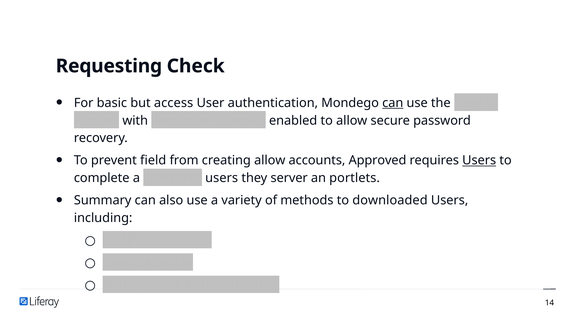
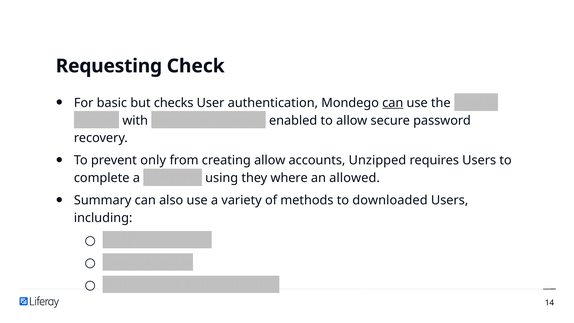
access: access -> checks
field: field -> only
Approved: Approved -> Unzipped
Users at (479, 160) underline: present -> none
CAPTCHA users: users -> using
server: server -> where
portlets: portlets -> allowed
